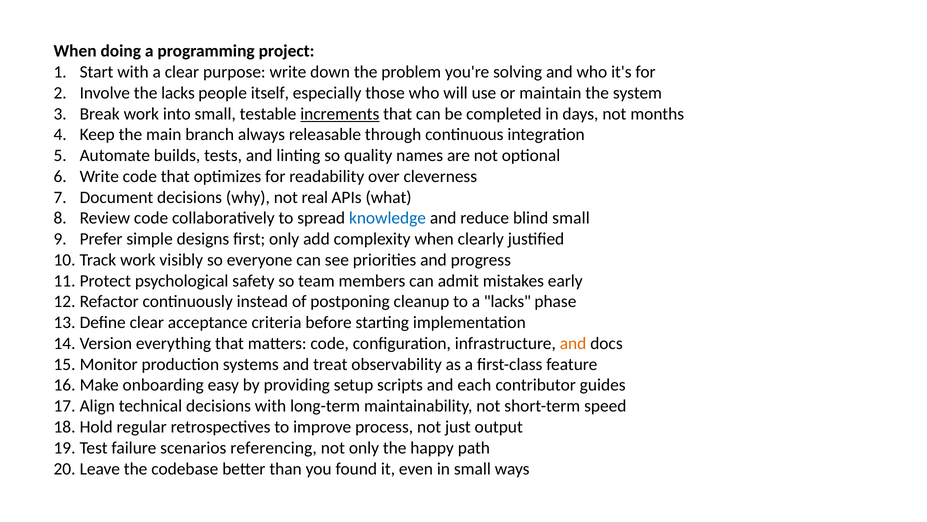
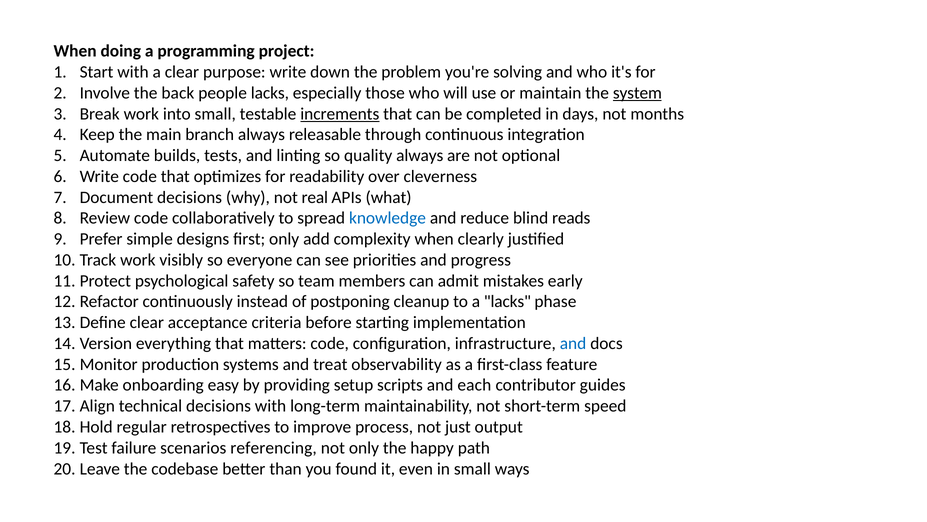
the lacks: lacks -> back
people itself: itself -> lacks
system underline: none -> present
quality names: names -> always
blind small: small -> reads
and at (573, 343) colour: orange -> blue
